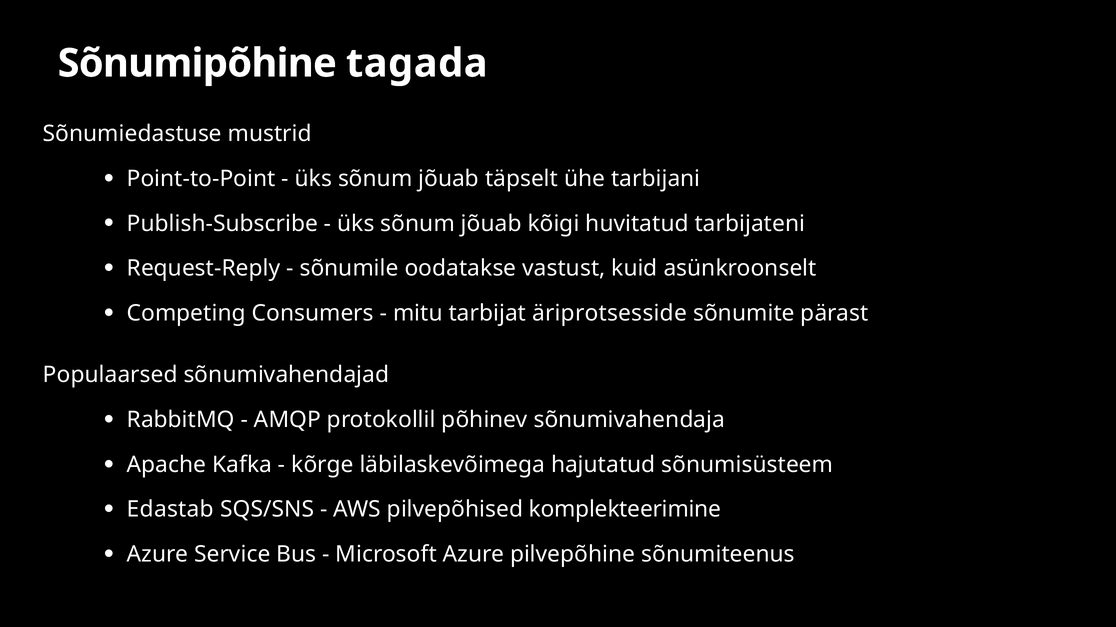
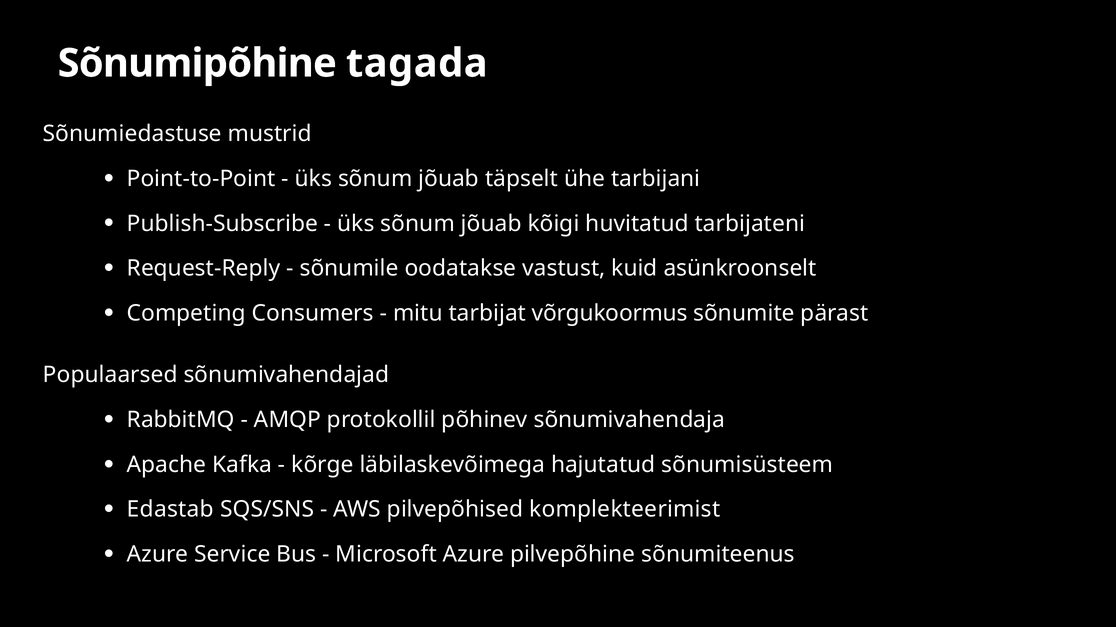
äriprotsesside: äriprotsesside -> võrgukoormus
komplekteerimine: komplekteerimine -> komplekteerimist
